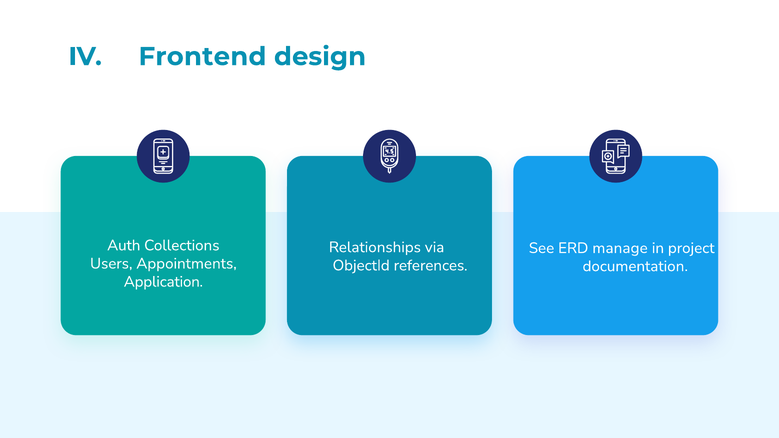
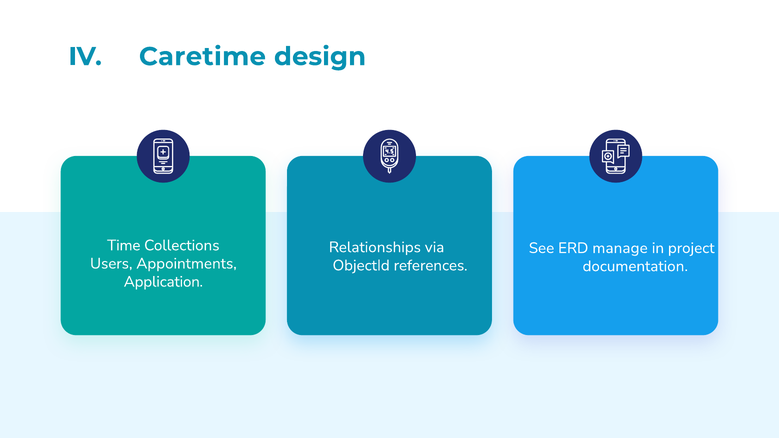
Frontend: Frontend -> Caretime
Auth: Auth -> Time
